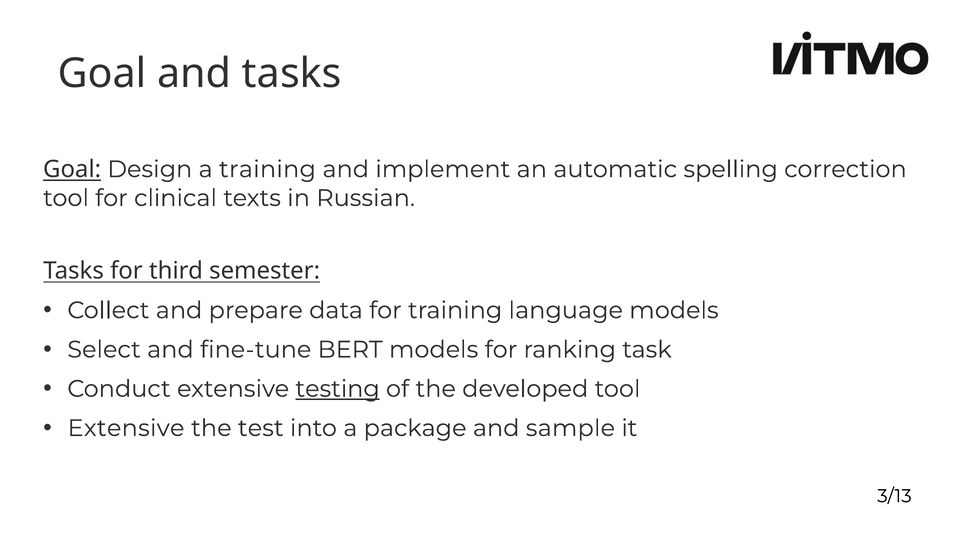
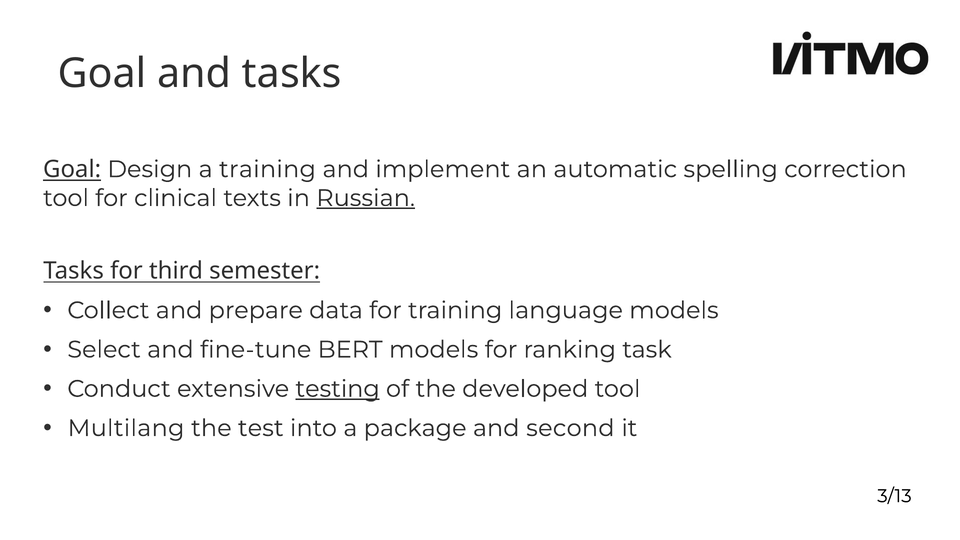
Russian underline: none -> present
Extensive at (126, 428): Extensive -> Multilang
sample: sample -> second
